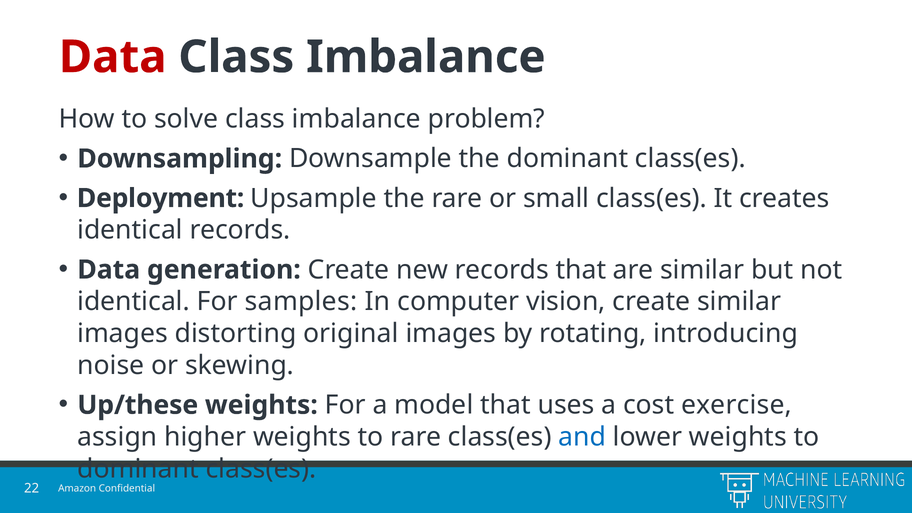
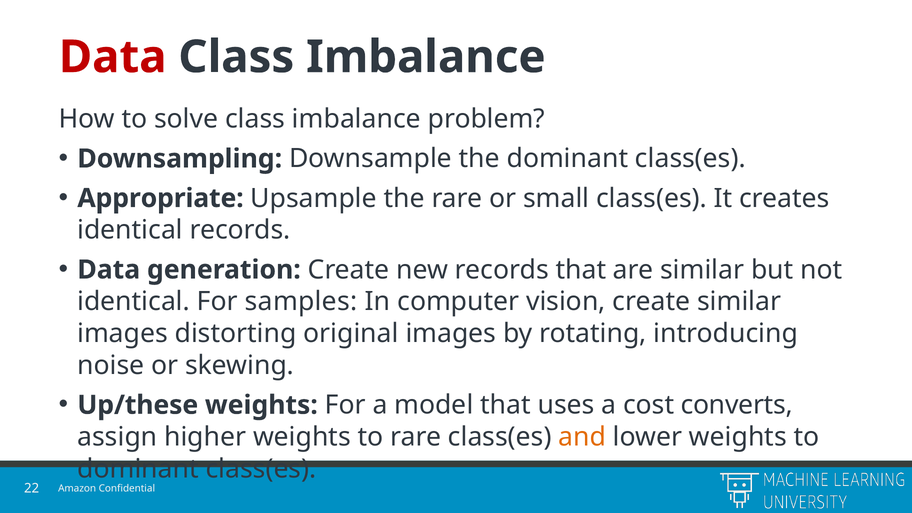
Deployment: Deployment -> Appropriate
exercise: exercise -> converts
and colour: blue -> orange
